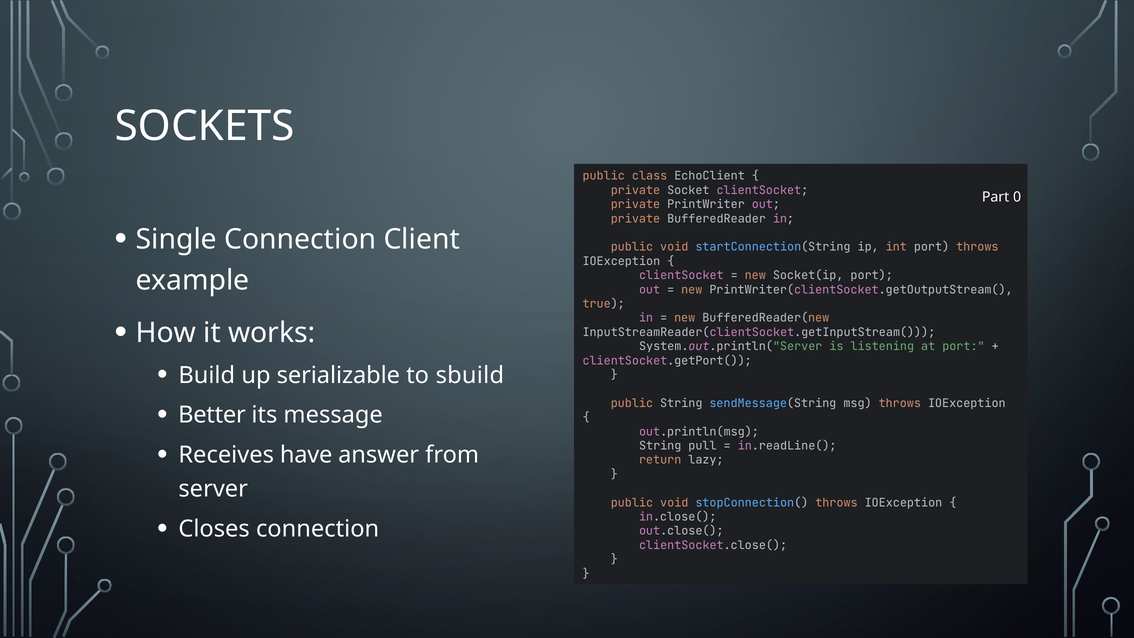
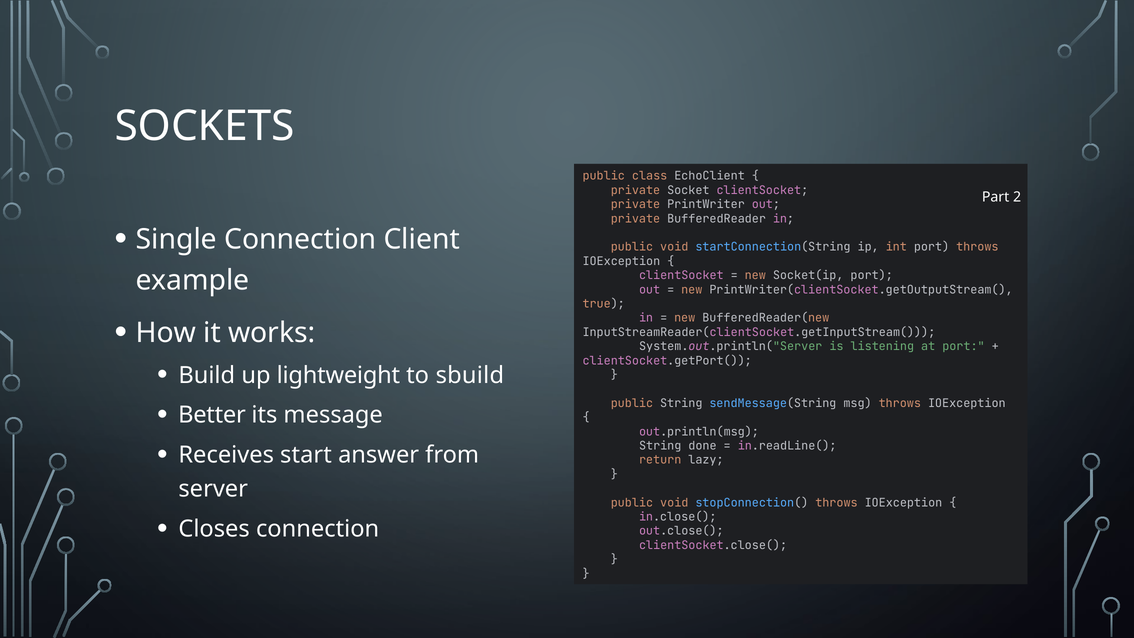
0: 0 -> 2
serializable: serializable -> lightweight
have: have -> start
pull: pull -> done
